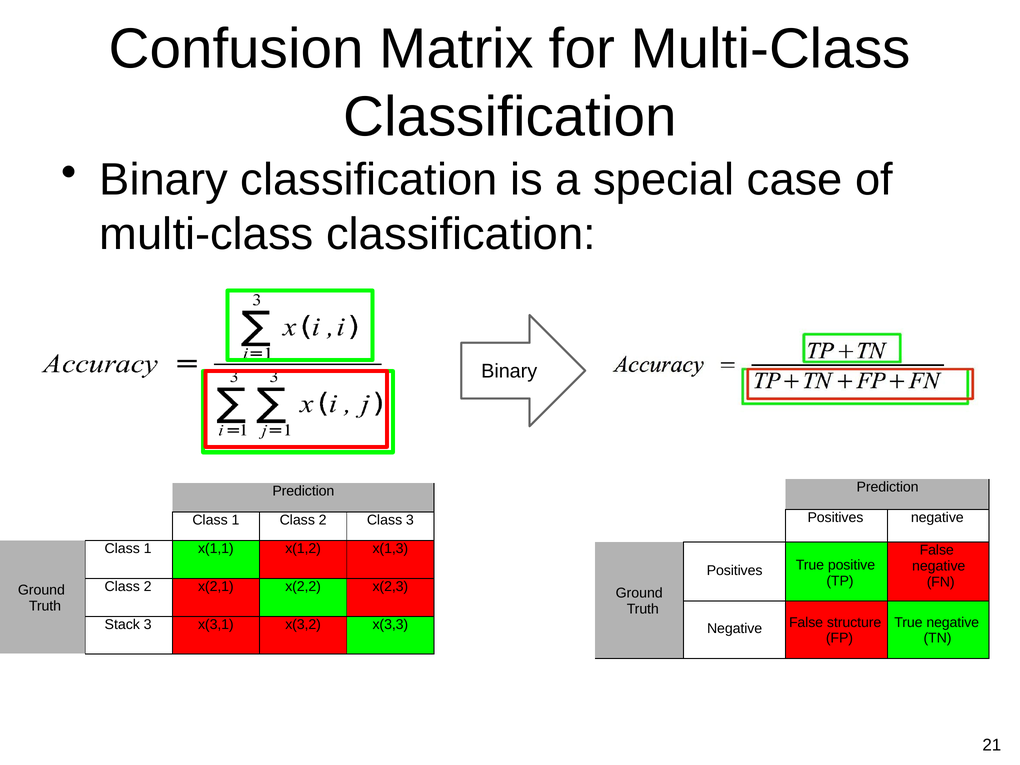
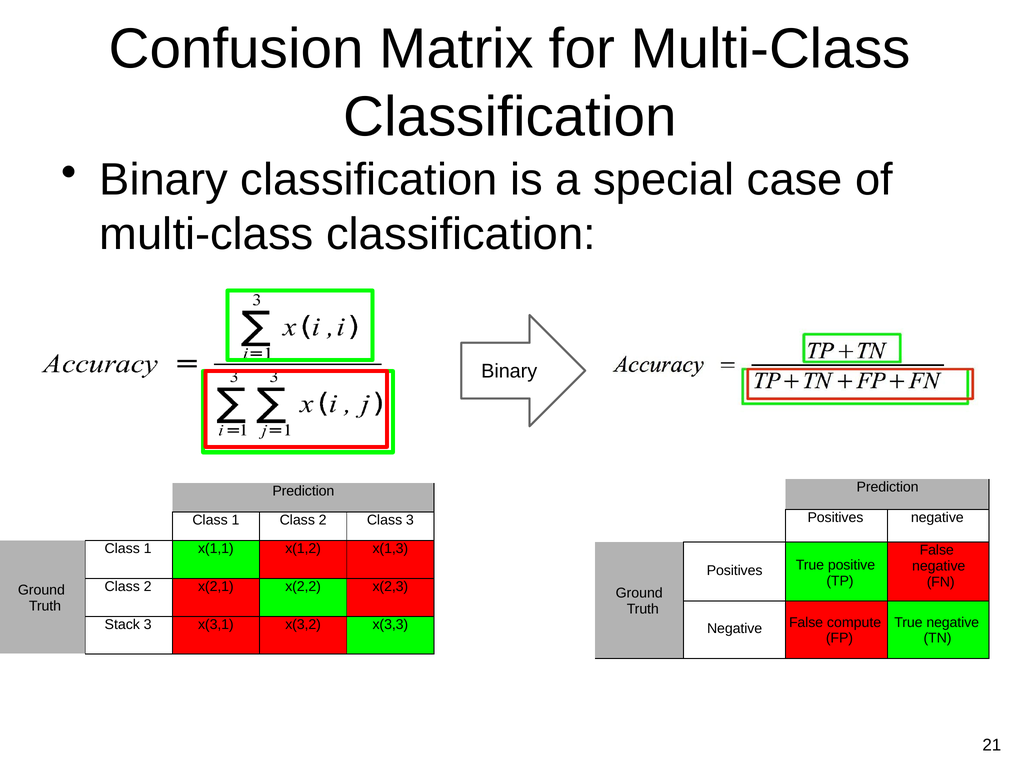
structure: structure -> compute
